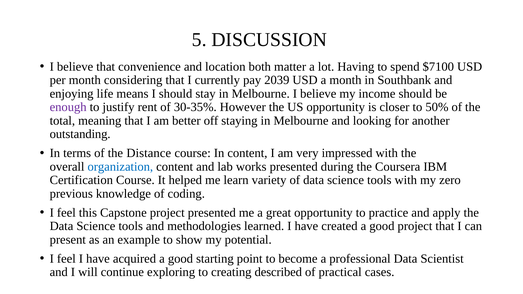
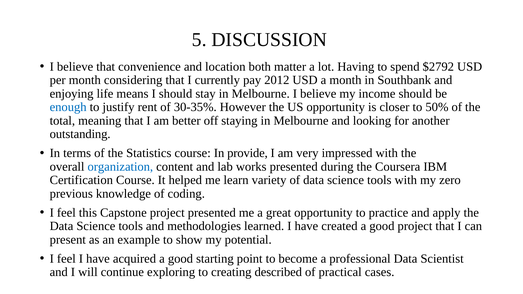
$7100: $7100 -> $2792
2039: 2039 -> 2012
enough colour: purple -> blue
Distance: Distance -> Statistics
In content: content -> provide
